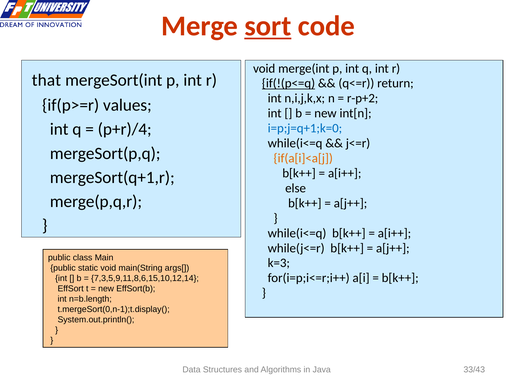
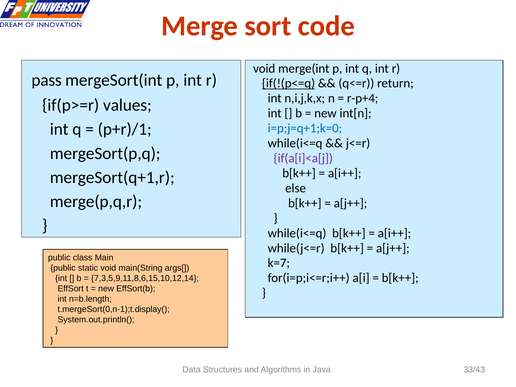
sort underline: present -> none
that: that -> pass
r-p+2: r-p+2 -> r-p+4
p+r)/4: p+r)/4 -> p+r)/1
if(a[i]<a[j colour: orange -> purple
k=3: k=3 -> k=7
